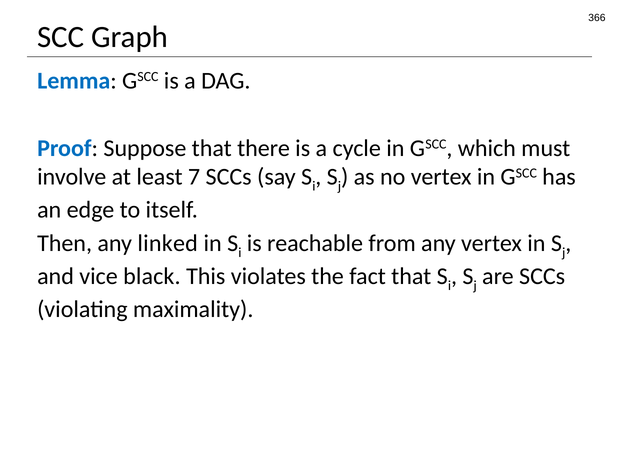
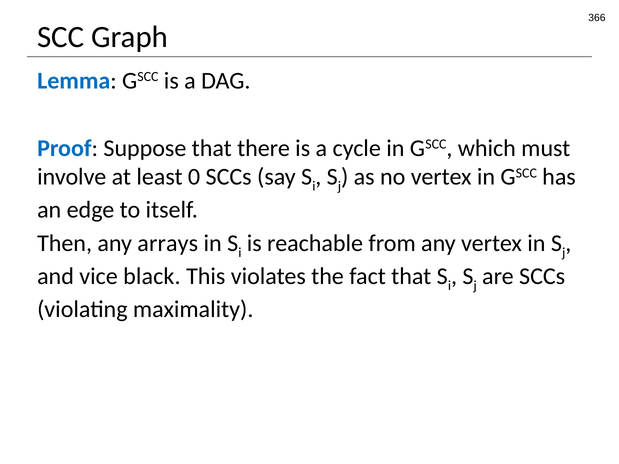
7: 7 -> 0
linked: linked -> arrays
